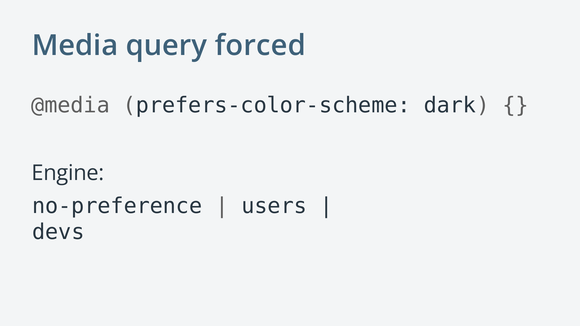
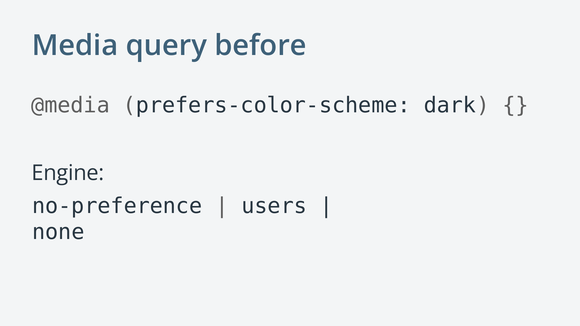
forced: forced -> before
devs: devs -> none
